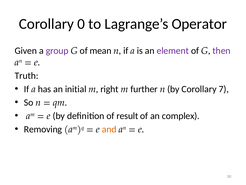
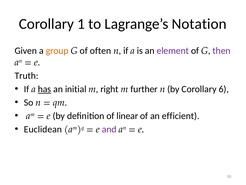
0: 0 -> 1
Operator: Operator -> Notation
group colour: purple -> orange
mean: mean -> often
has underline: none -> present
7: 7 -> 6
result: result -> linear
complex: complex -> efficient
Removing: Removing -> Euclidean
and colour: orange -> purple
